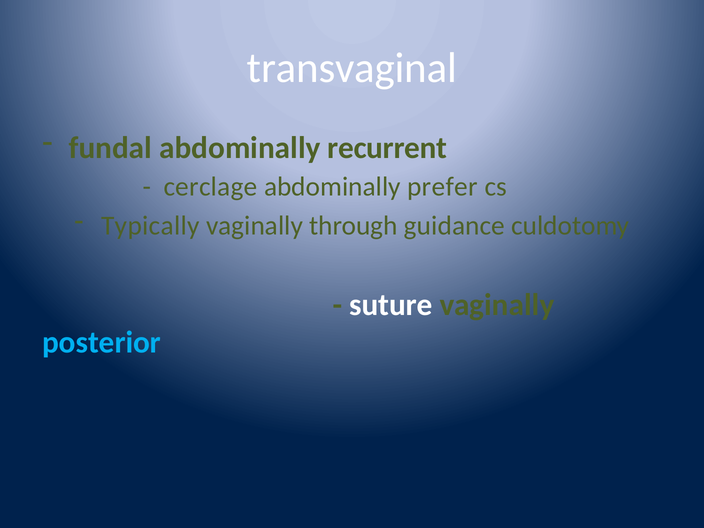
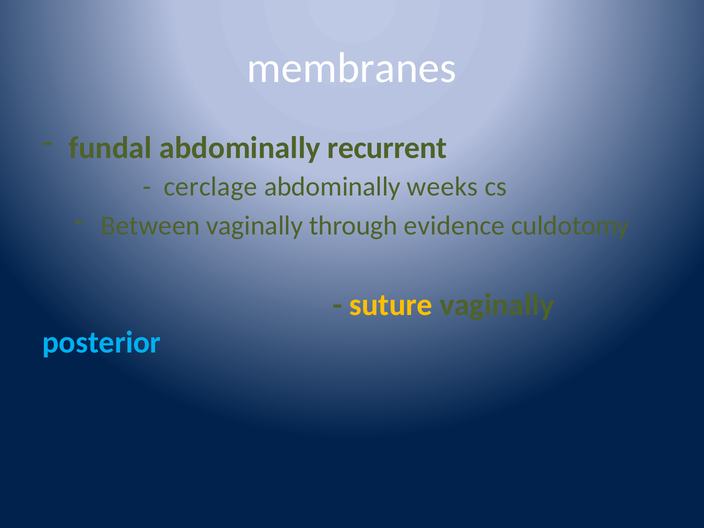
transvaginal: transvaginal -> membranes
prefer: prefer -> weeks
Typically: Typically -> Between
guidance: guidance -> evidence
suture colour: white -> yellow
